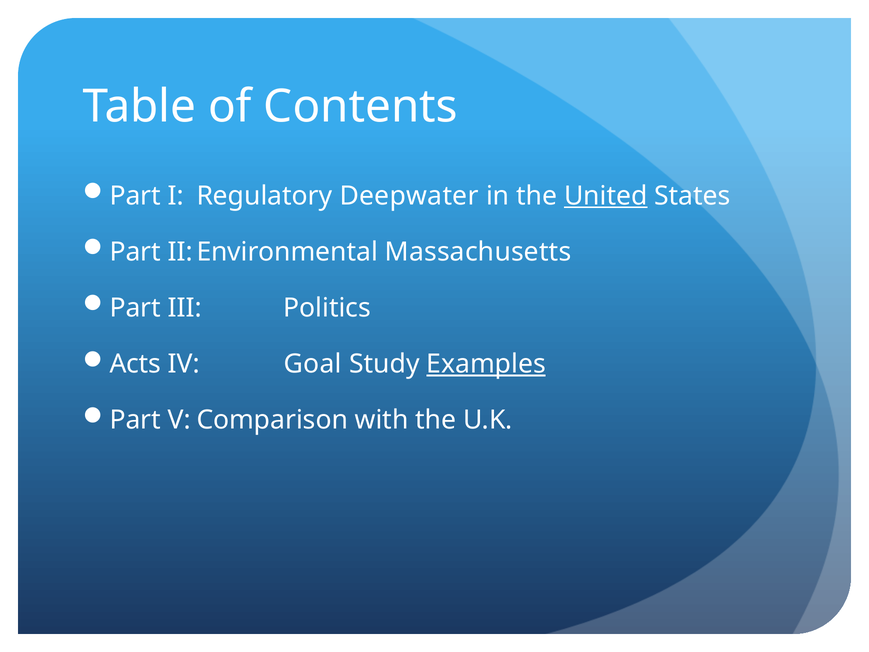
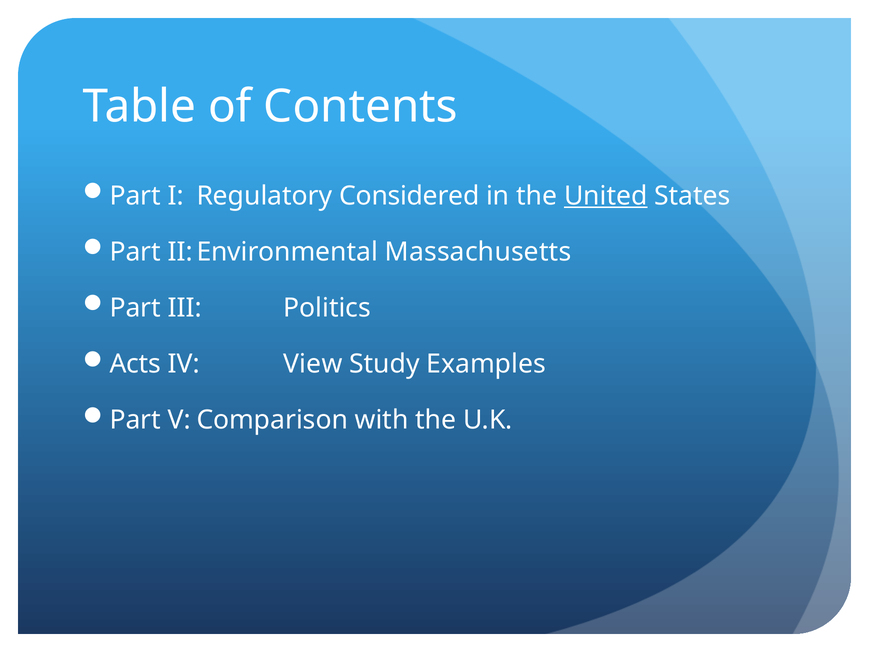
Deepwater: Deepwater -> Considered
Goal: Goal -> View
Examples underline: present -> none
